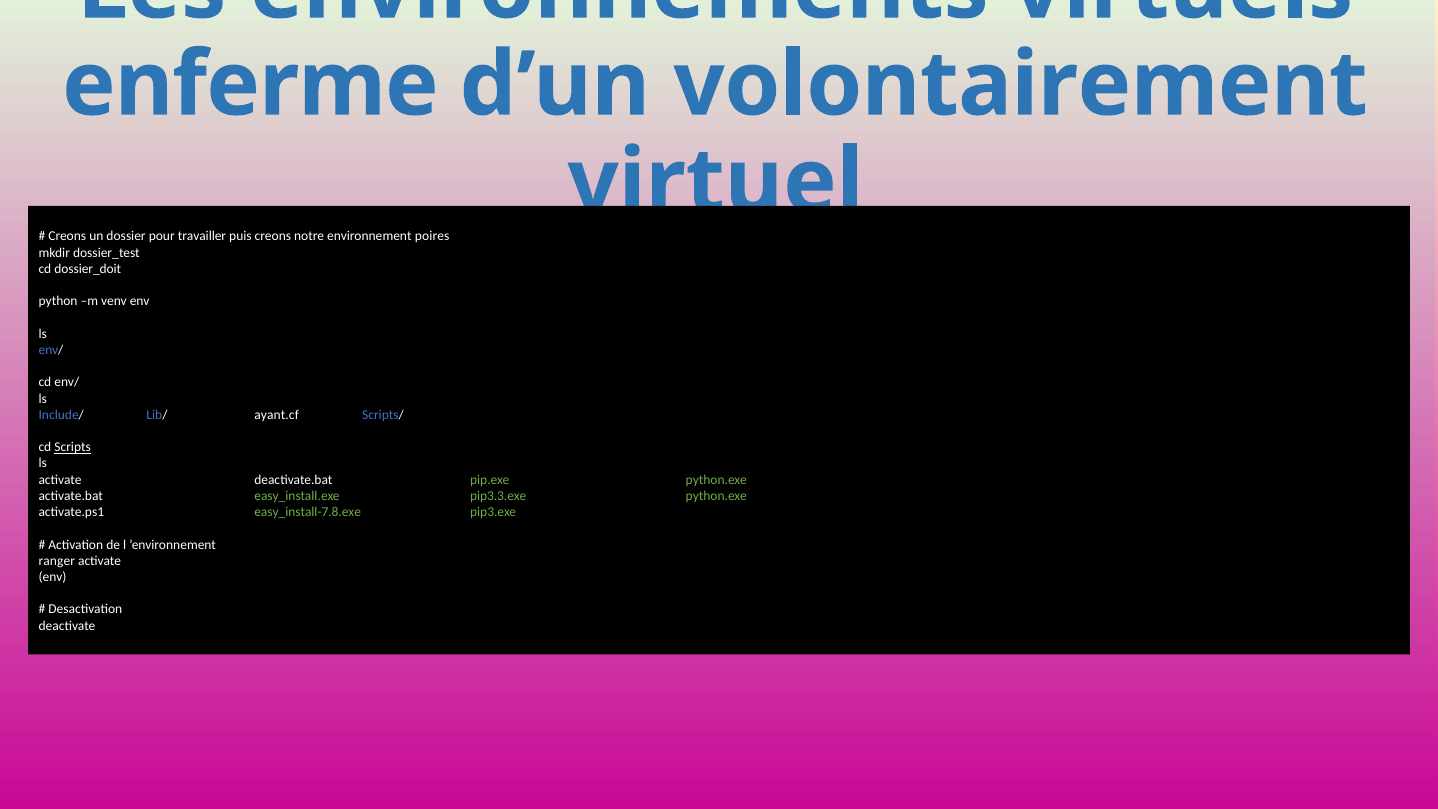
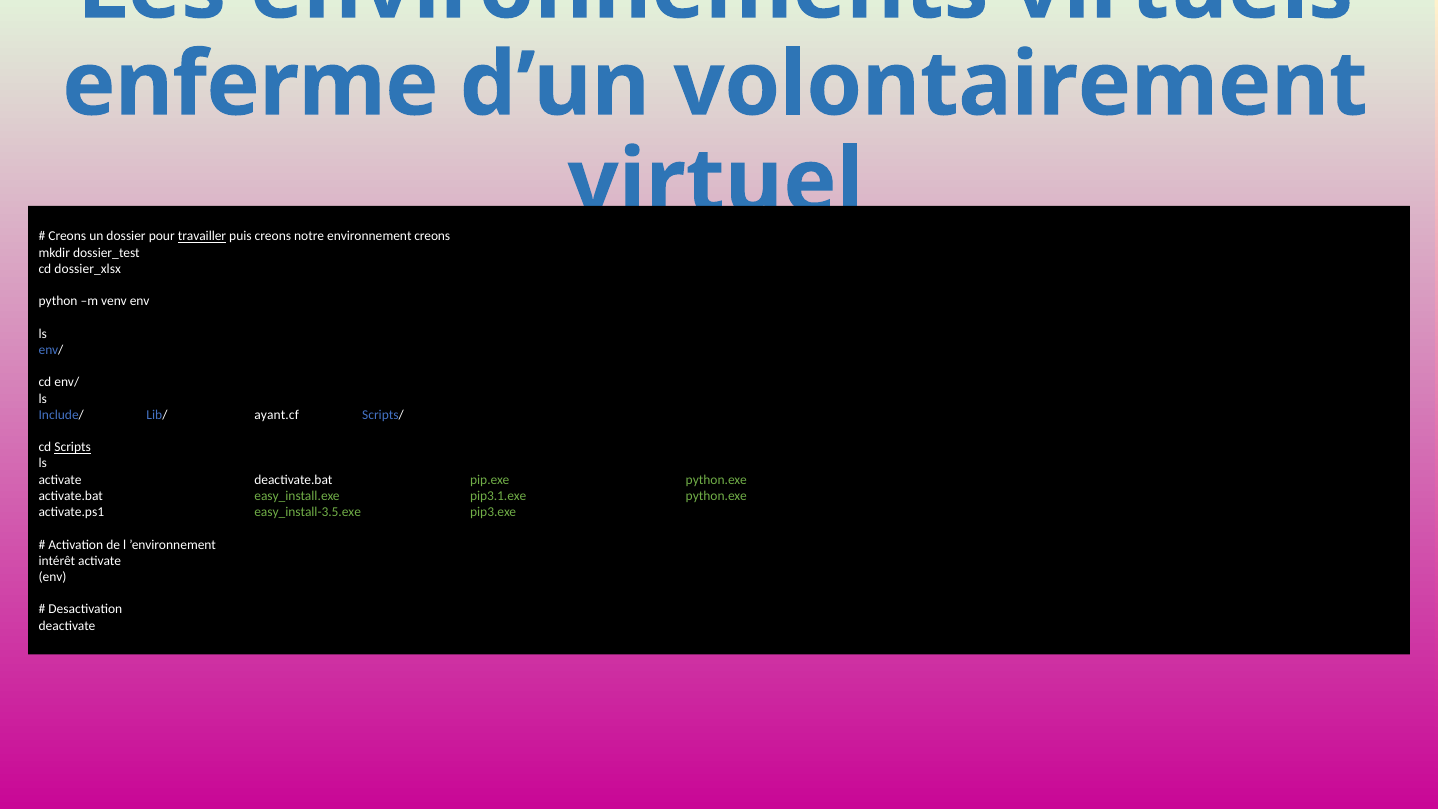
travailler underline: none -> present
environnement poires: poires -> creons
dossier_doit: dossier_doit -> dossier_xlsx
pip3.3.exe: pip3.3.exe -> pip3.1.exe
easy_install-7.8.exe: easy_install-7.8.exe -> easy_install-3.5.exe
ranger: ranger -> intérêt
